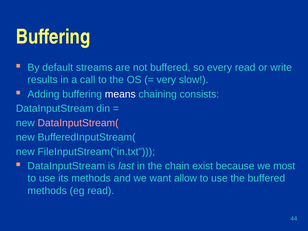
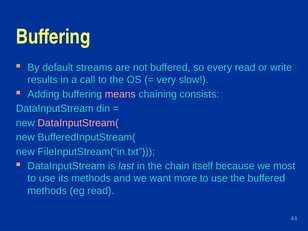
means colour: white -> pink
exist: exist -> itself
allow: allow -> more
